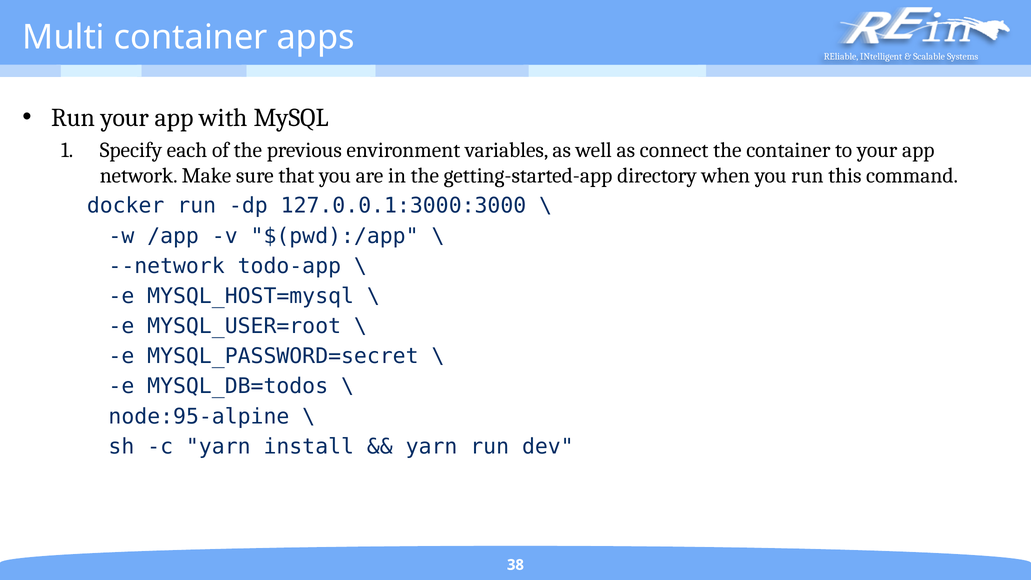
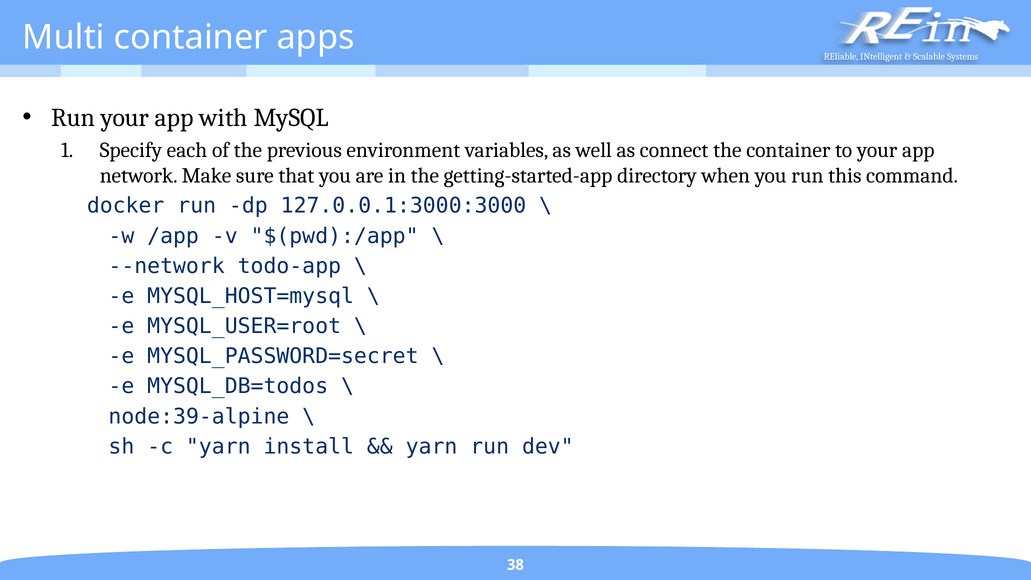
node:95-alpine: node:95-alpine -> node:39-alpine
